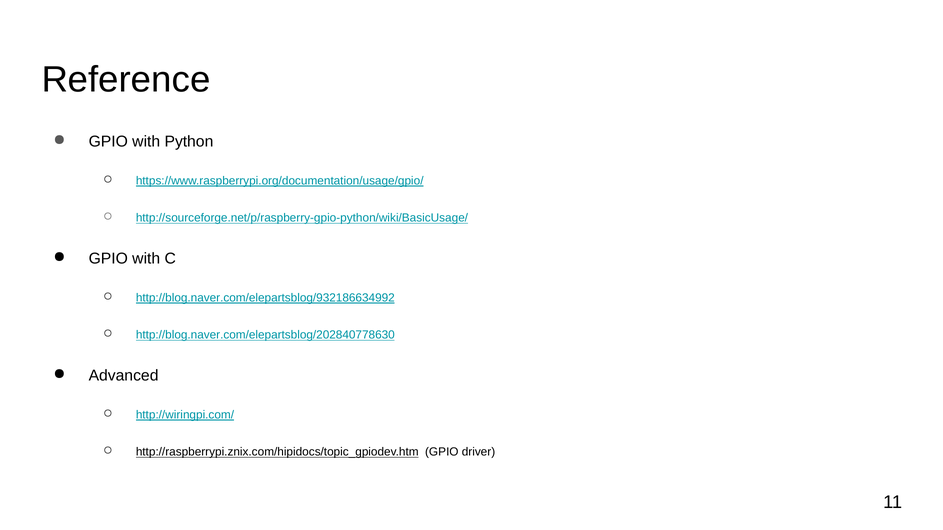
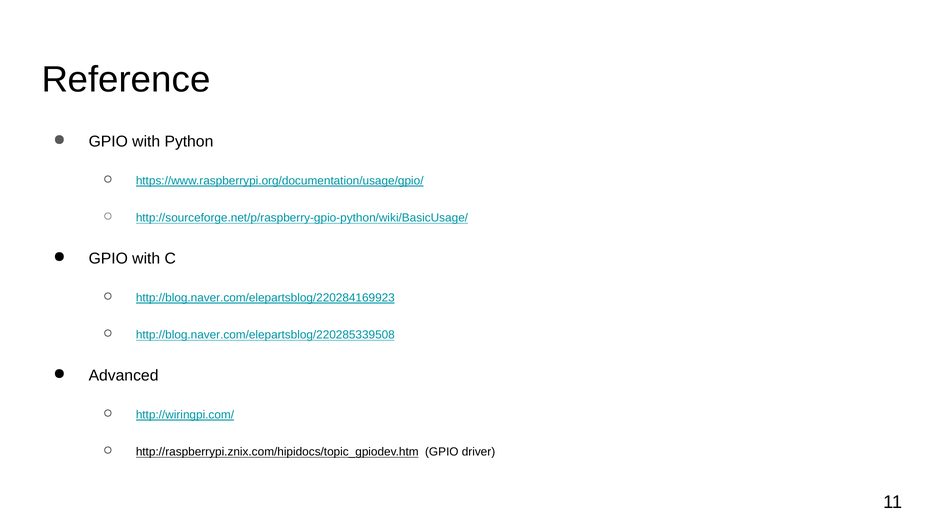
http://blog.naver.com/elepartsblog/932186634992: http://blog.naver.com/elepartsblog/932186634992 -> http://blog.naver.com/elepartsblog/220284169923
http://blog.naver.com/elepartsblog/202840778630: http://blog.naver.com/elepartsblog/202840778630 -> http://blog.naver.com/elepartsblog/220285339508
